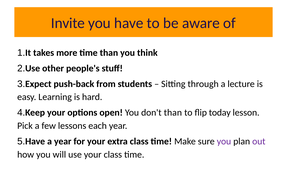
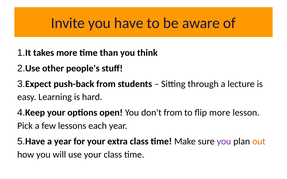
don't than: than -> from
flip today: today -> more
out colour: purple -> orange
